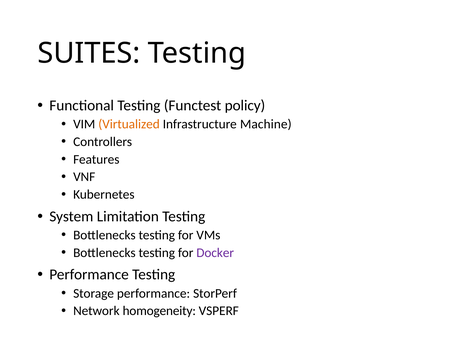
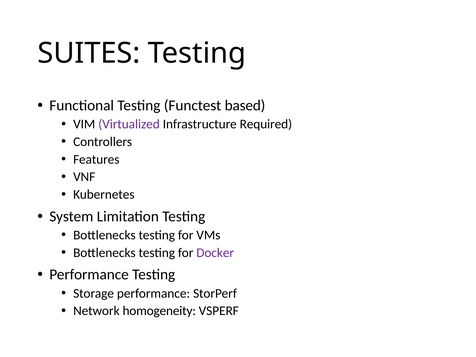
policy: policy -> based
Virtualized colour: orange -> purple
Machine: Machine -> Required
